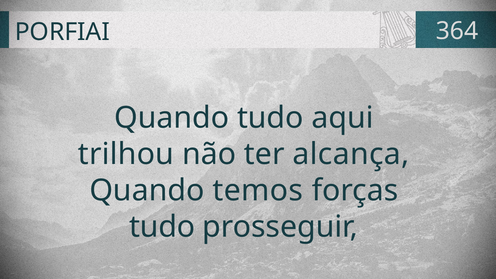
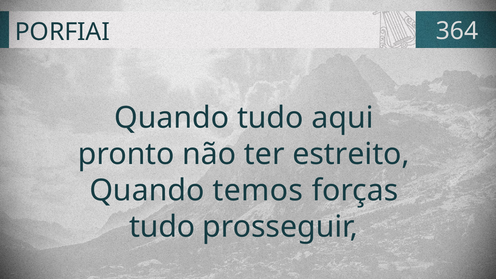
trilhou: trilhou -> pronto
alcança: alcança -> estreito
